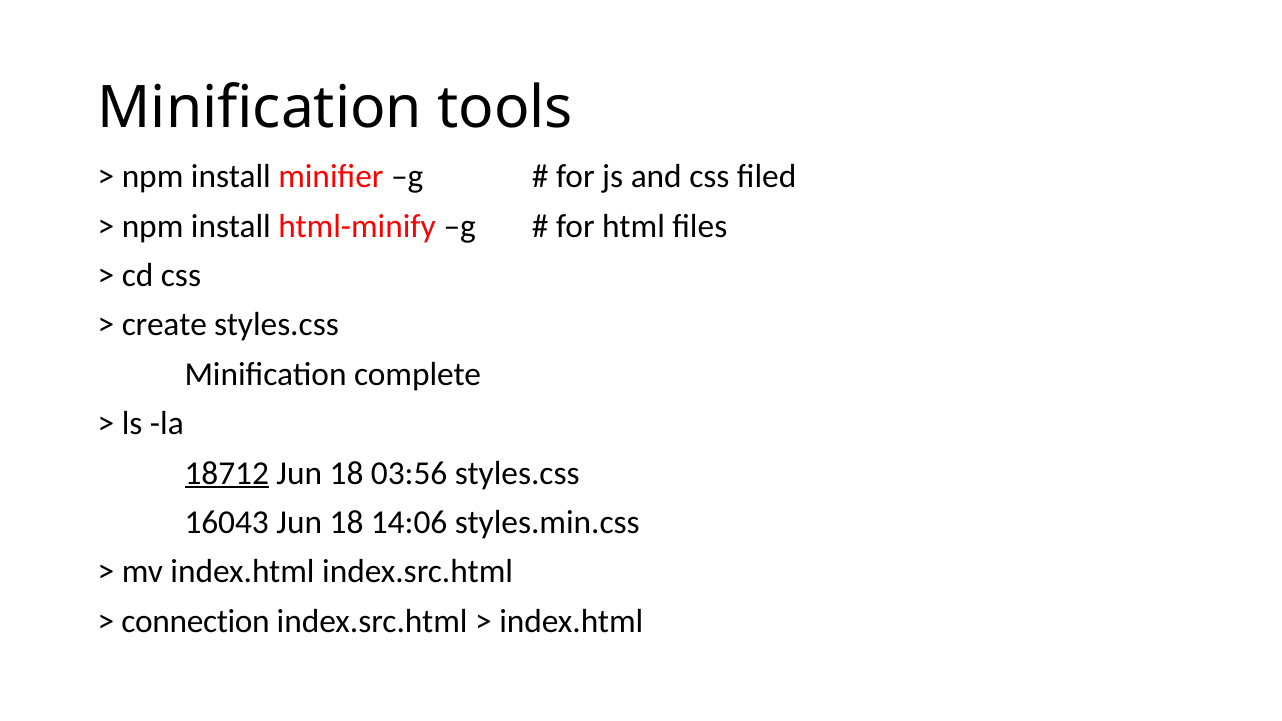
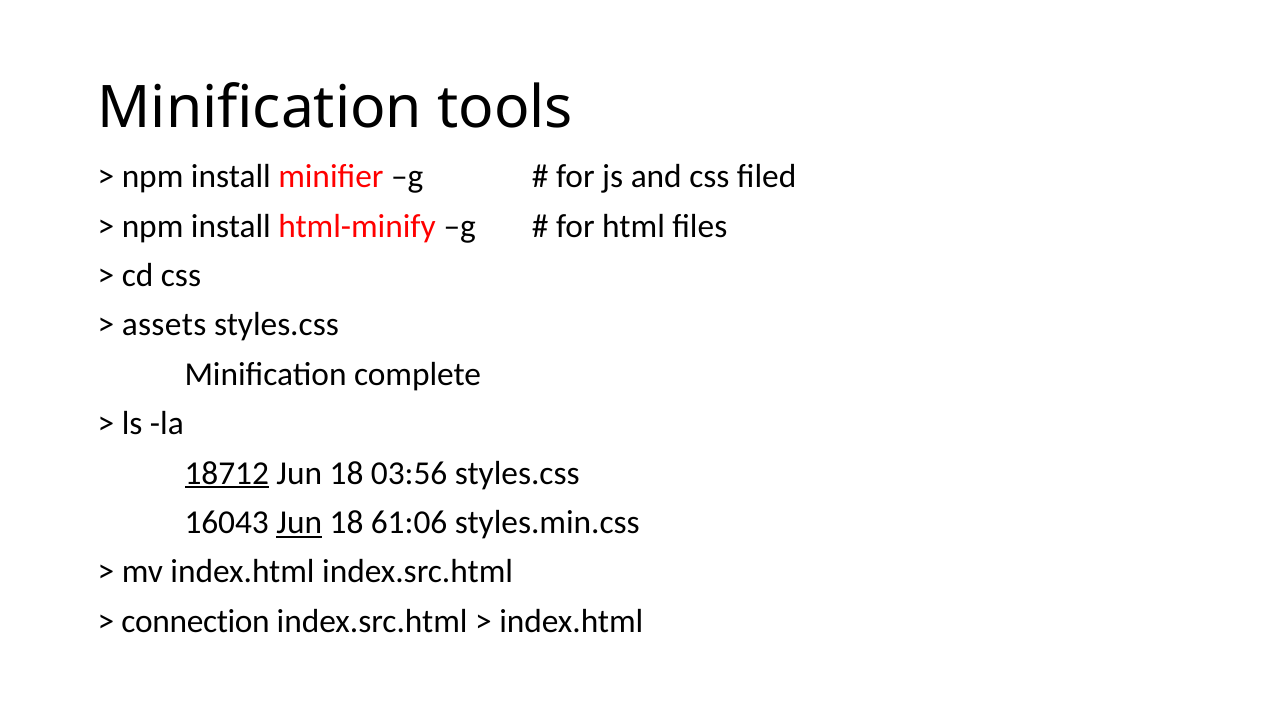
create: create -> assets
Jun at (299, 523) underline: none -> present
14:06: 14:06 -> 61:06
